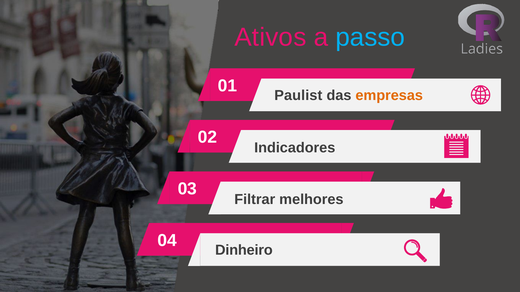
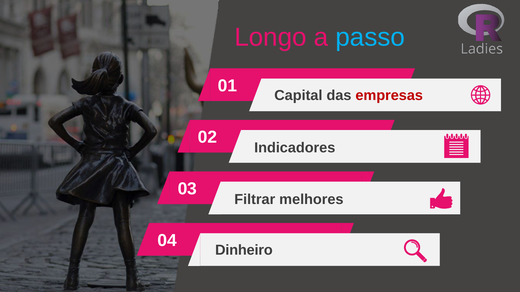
Ativos: Ativos -> Longo
Paulist: Paulist -> Capital
empresas colour: orange -> red
